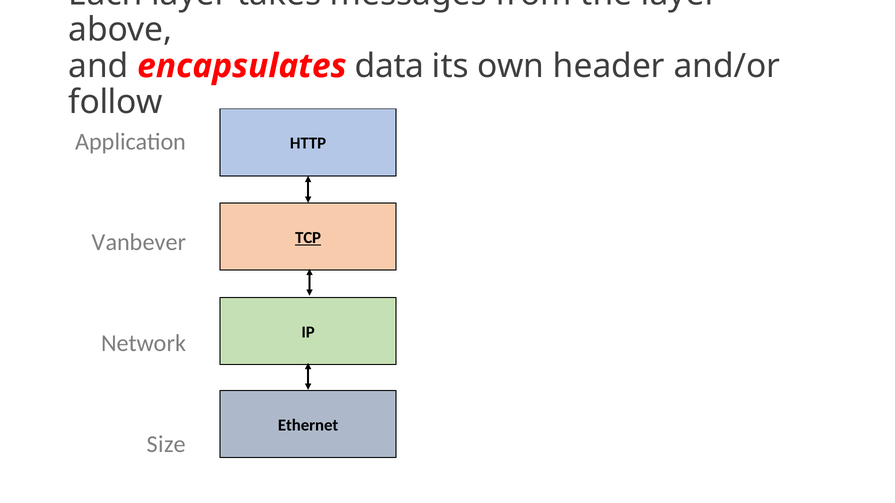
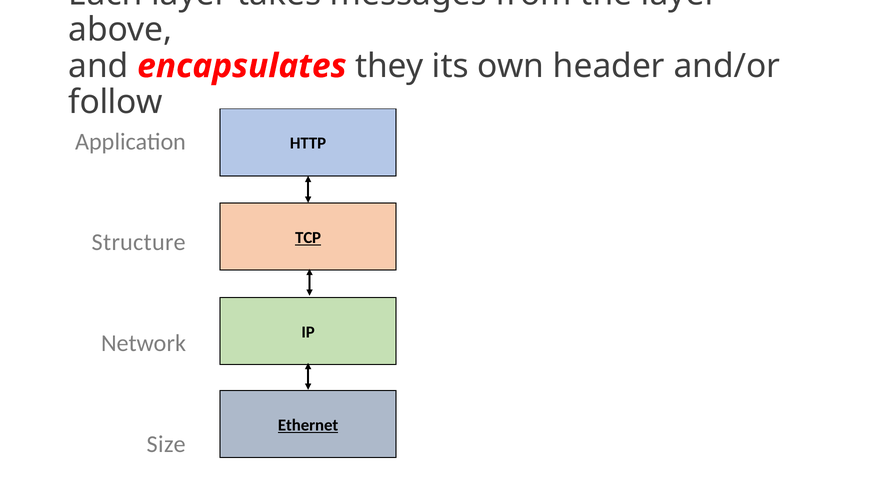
data: data -> they
Vanbever: Vanbever -> Structure
Ethernet underline: none -> present
